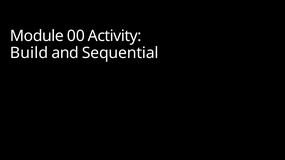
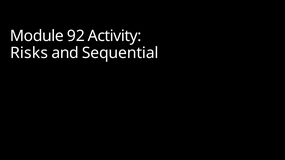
00: 00 -> 92
Build: Build -> Risks
